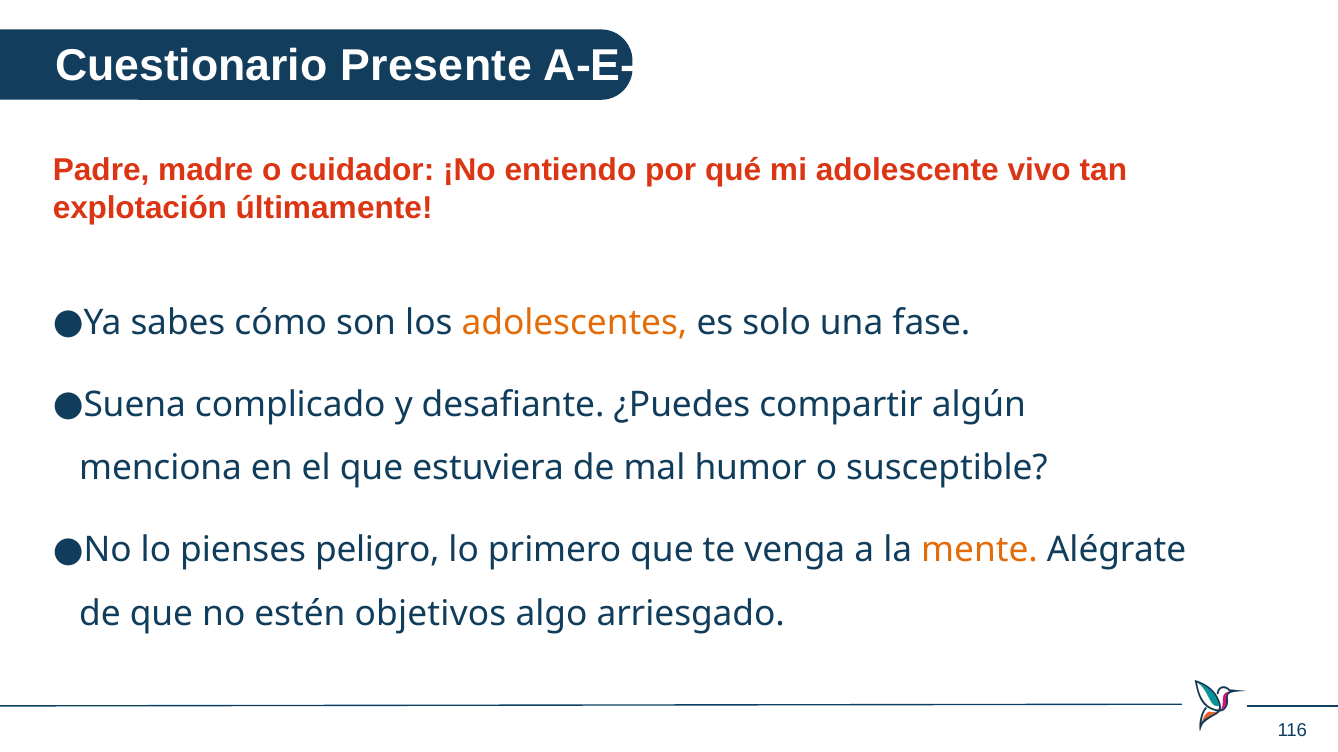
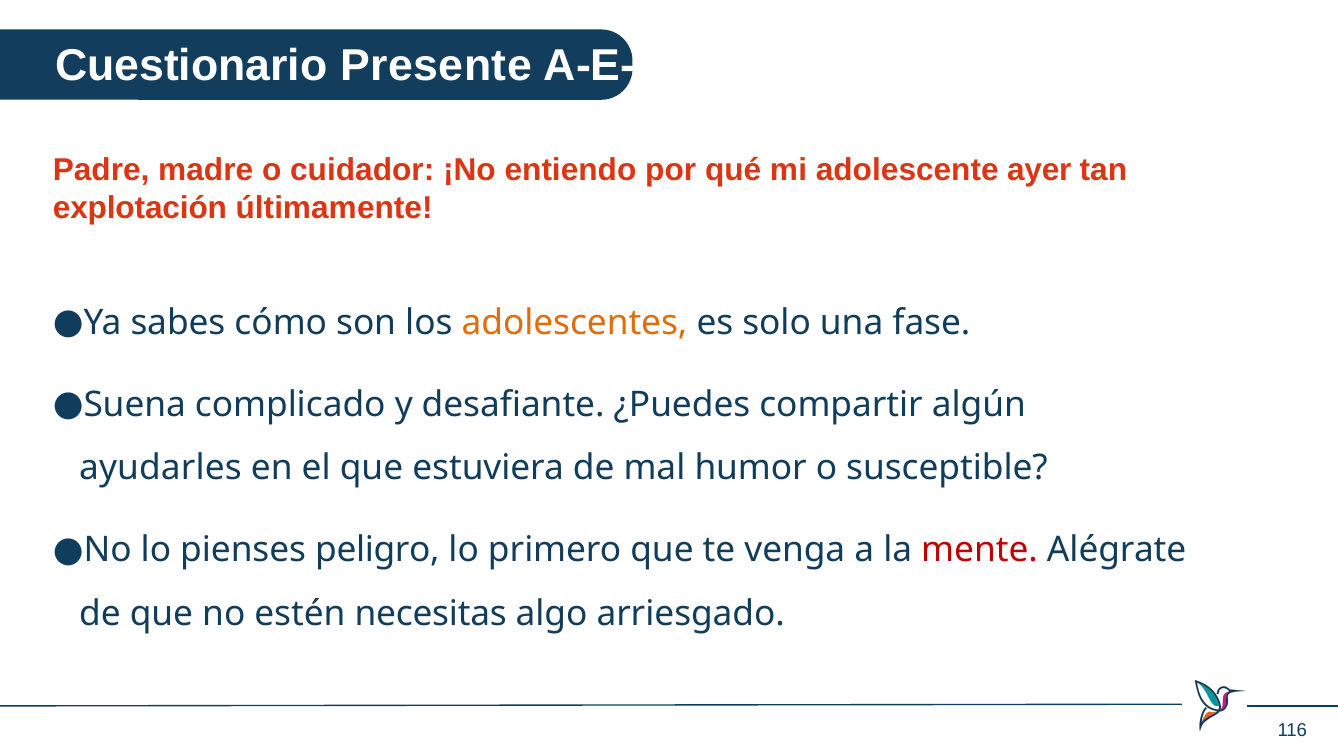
vivo: vivo -> ayer
menciona: menciona -> ayudarles
mente colour: orange -> red
objetivos: objetivos -> necesitas
